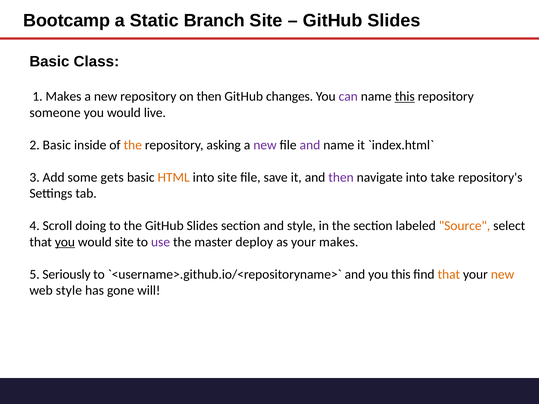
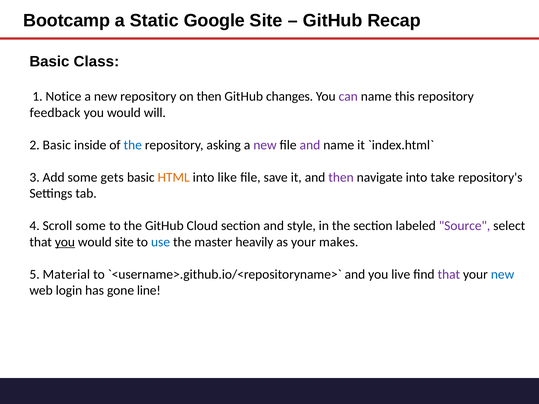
Branch: Branch -> Google
Slides at (394, 20): Slides -> Recap
1 Makes: Makes -> Notice
this at (405, 97) underline: present -> none
someone: someone -> feedback
live: live -> will
the at (133, 145) colour: orange -> blue
into site: site -> like
Scroll doing: doing -> some
the GitHub Slides: Slides -> Cloud
Source colour: orange -> purple
use colour: purple -> blue
deploy: deploy -> heavily
Seriously: Seriously -> Material
you this: this -> live
that at (449, 274) colour: orange -> purple
new at (503, 274) colour: orange -> blue
web style: style -> login
will: will -> line
